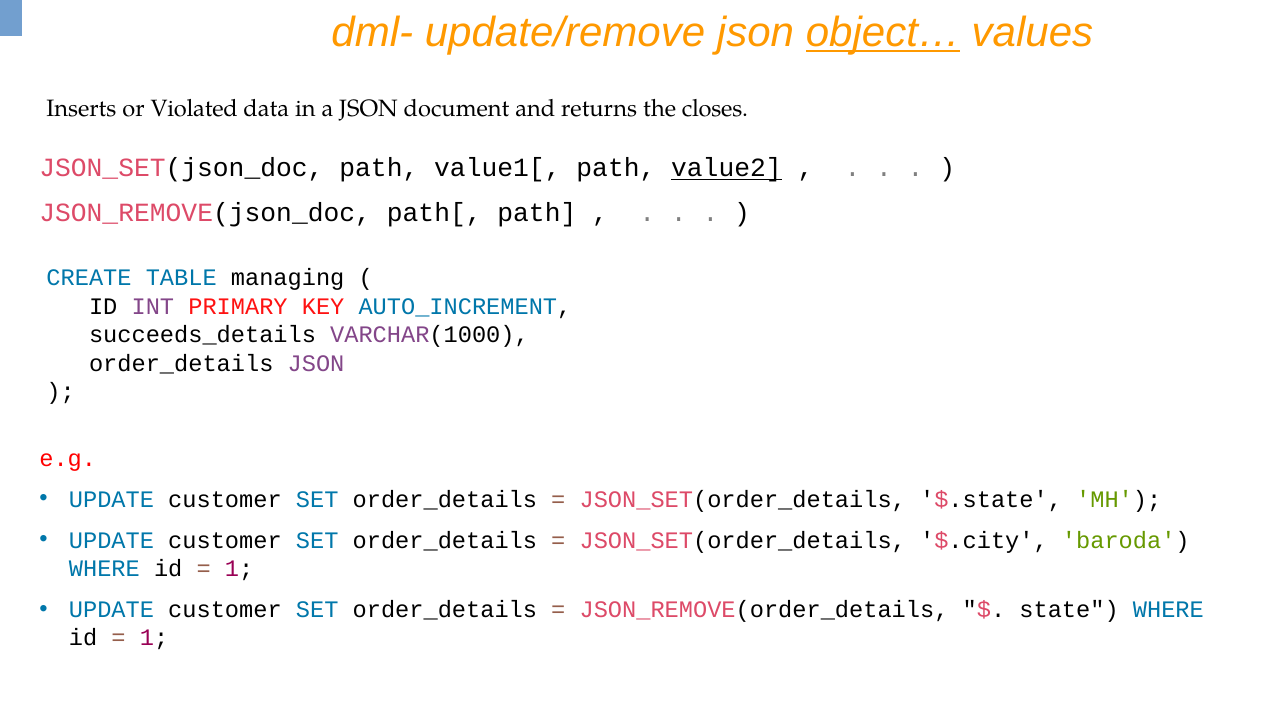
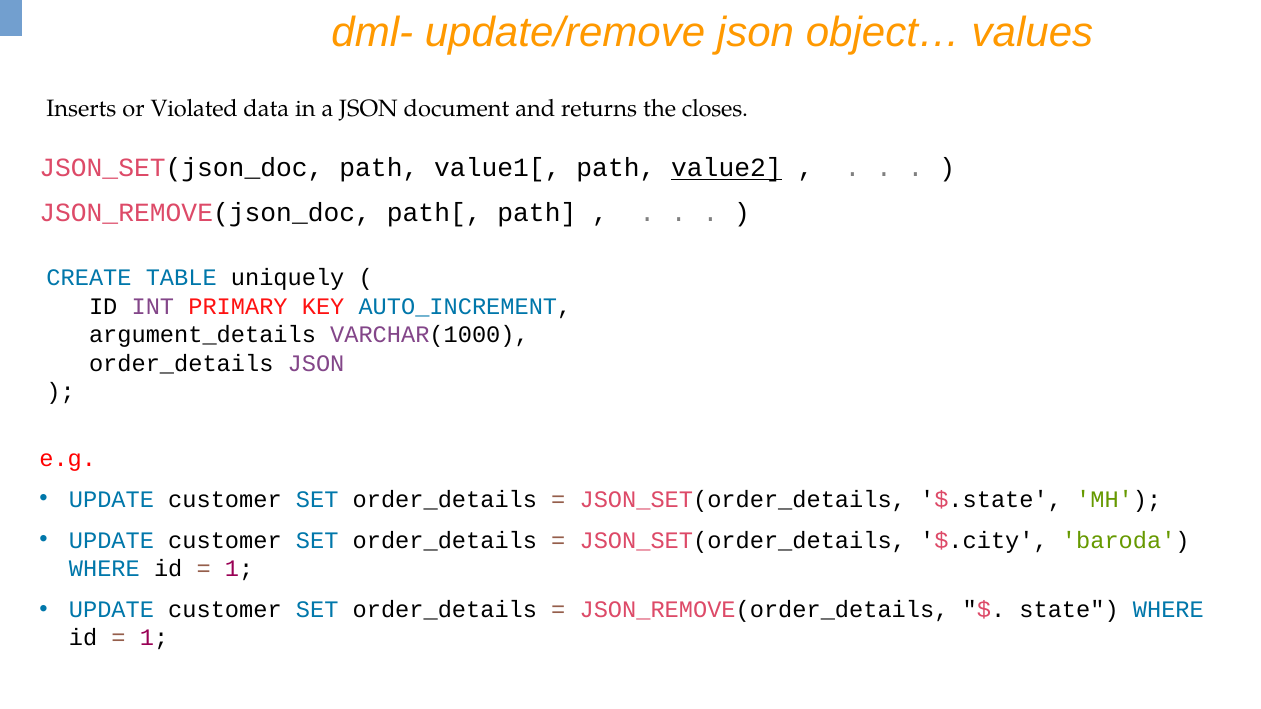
object… underline: present -> none
managing: managing -> uniquely
succeeds_details: succeeds_details -> argument_details
